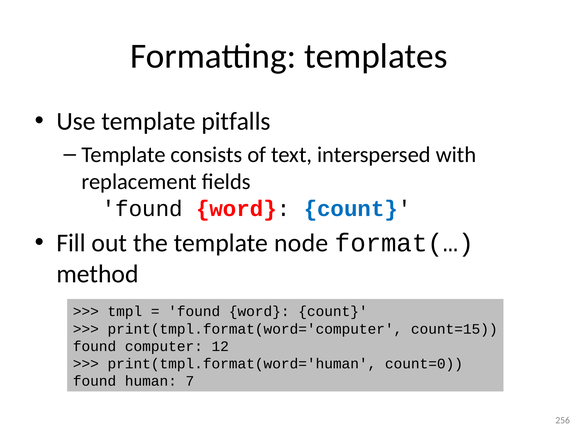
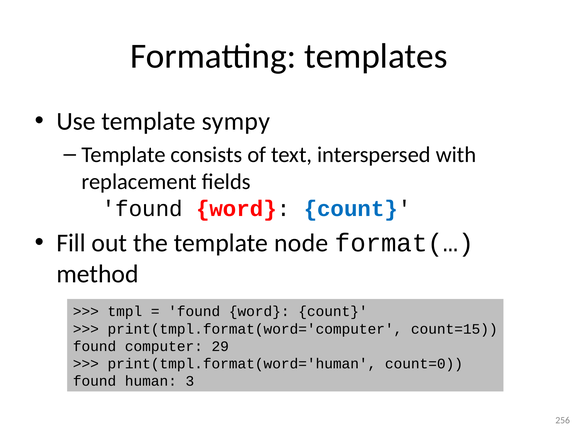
pitfalls: pitfalls -> sympy
12: 12 -> 29
7: 7 -> 3
